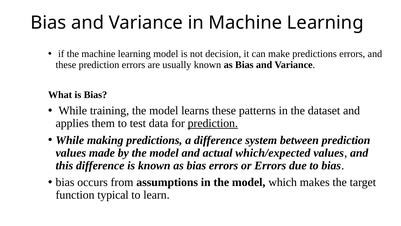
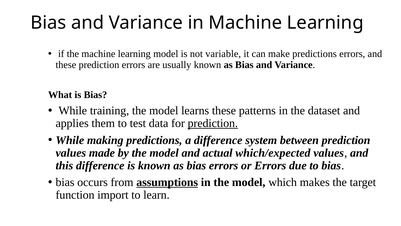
decision: decision -> variable
assumptions underline: none -> present
typical: typical -> import
